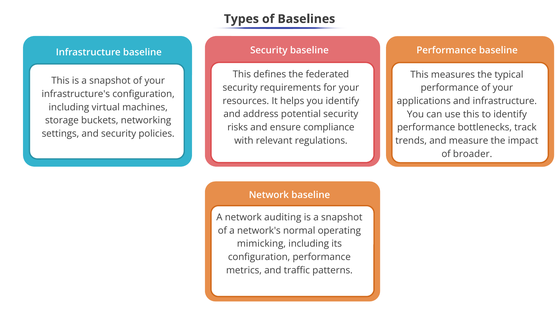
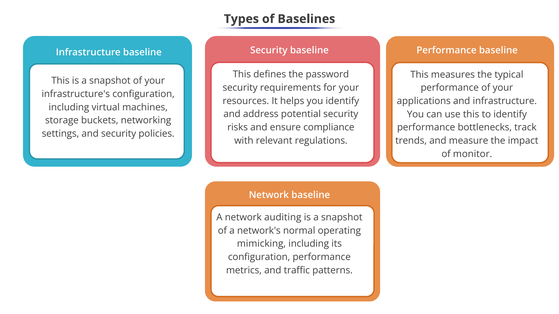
federated: federated -> password
broader: broader -> monitor
